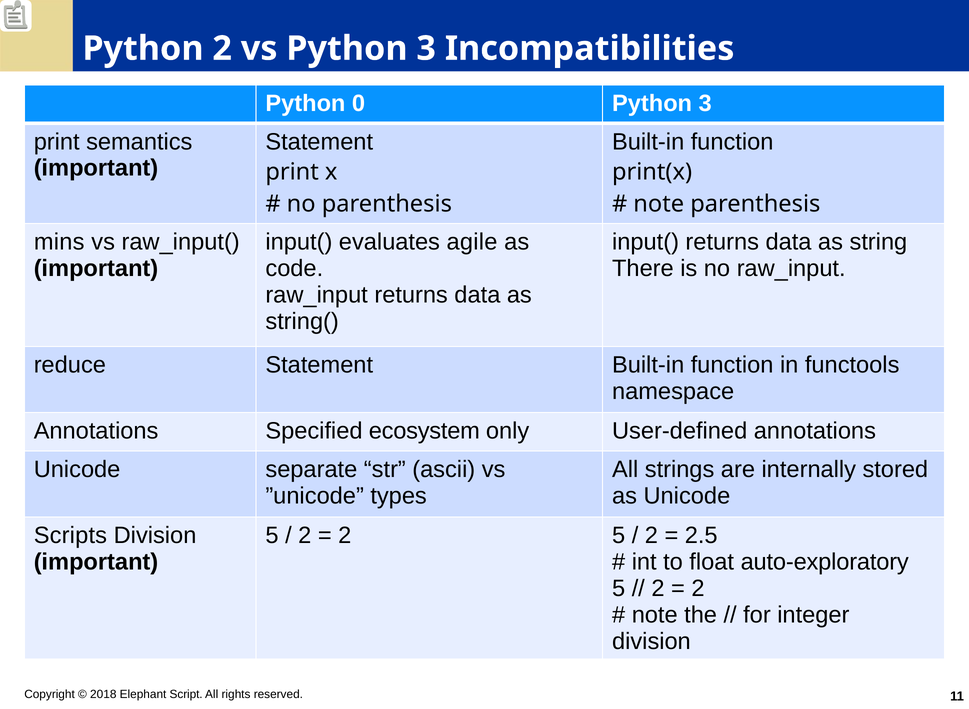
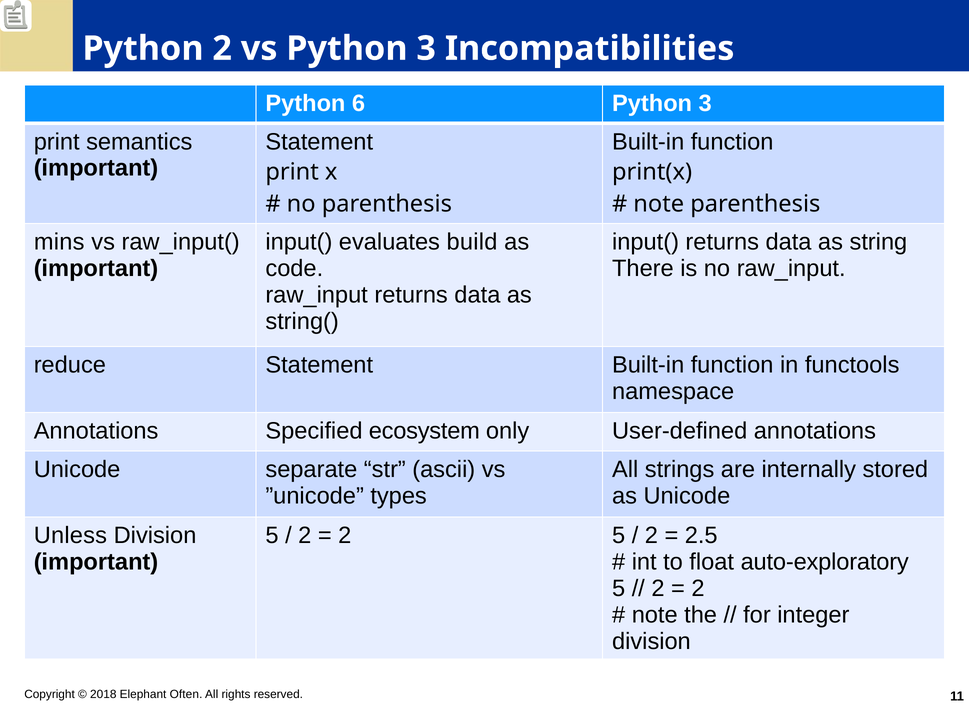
0: 0 -> 6
agile: agile -> build
Scripts: Scripts -> Unless
Script: Script -> Often
